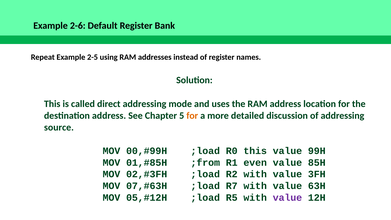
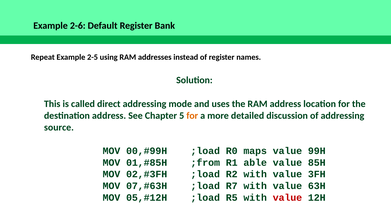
R0 this: this -> maps
even: even -> able
value at (287, 198) colour: purple -> red
